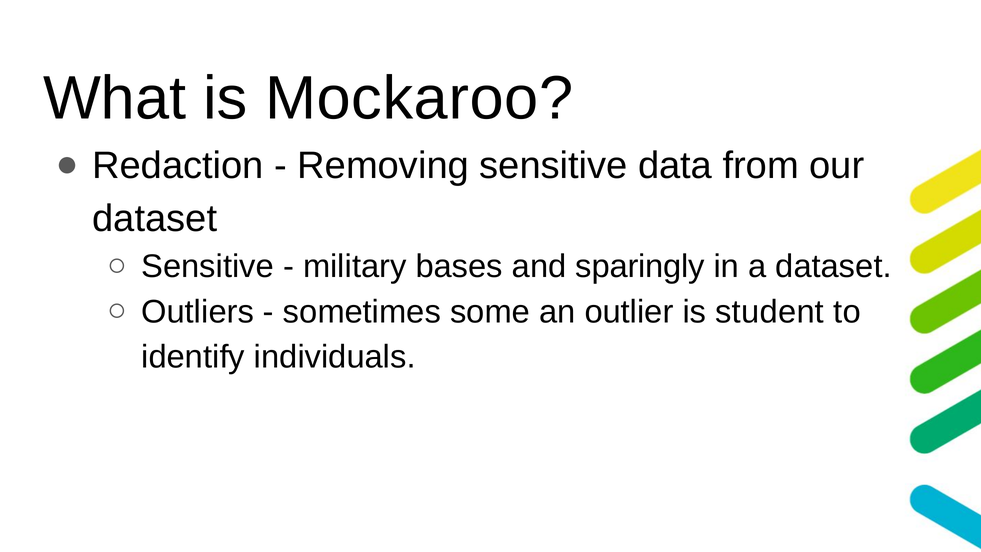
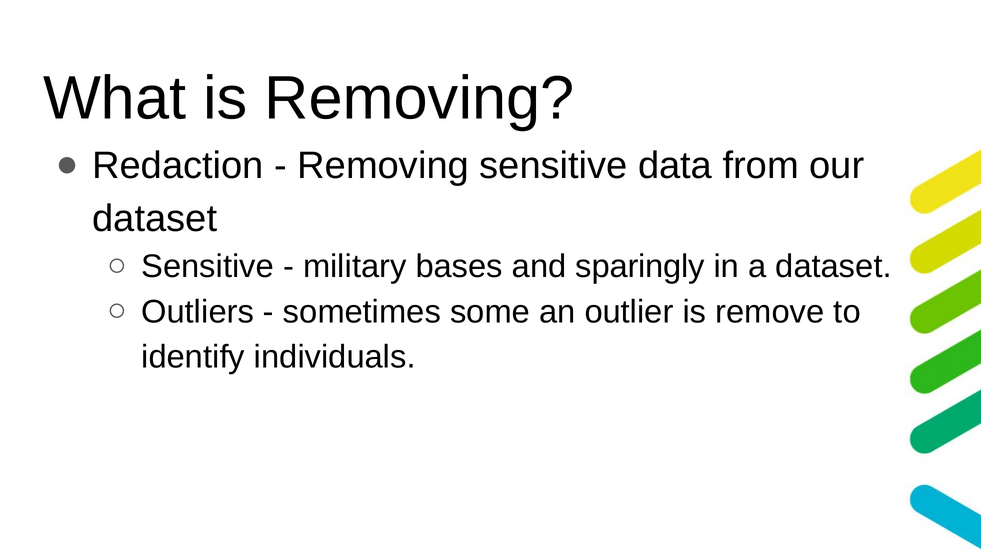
is Mockaroo: Mockaroo -> Removing
student: student -> remove
